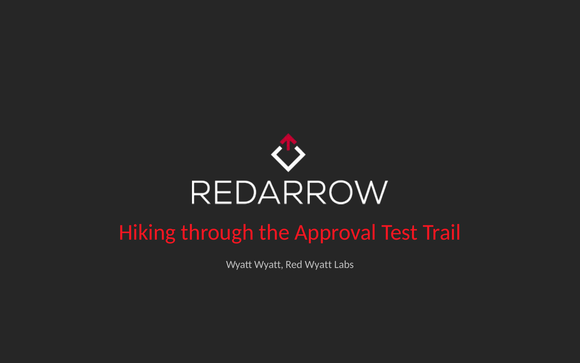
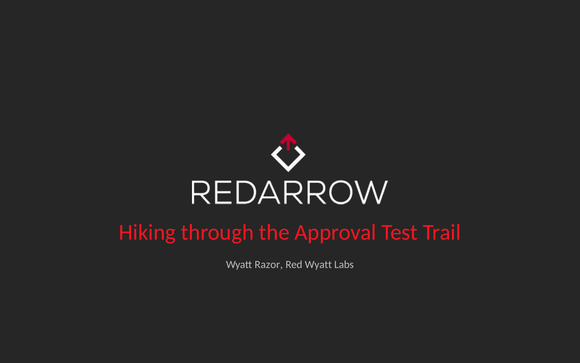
Wyatt Wyatt: Wyatt -> Razor
